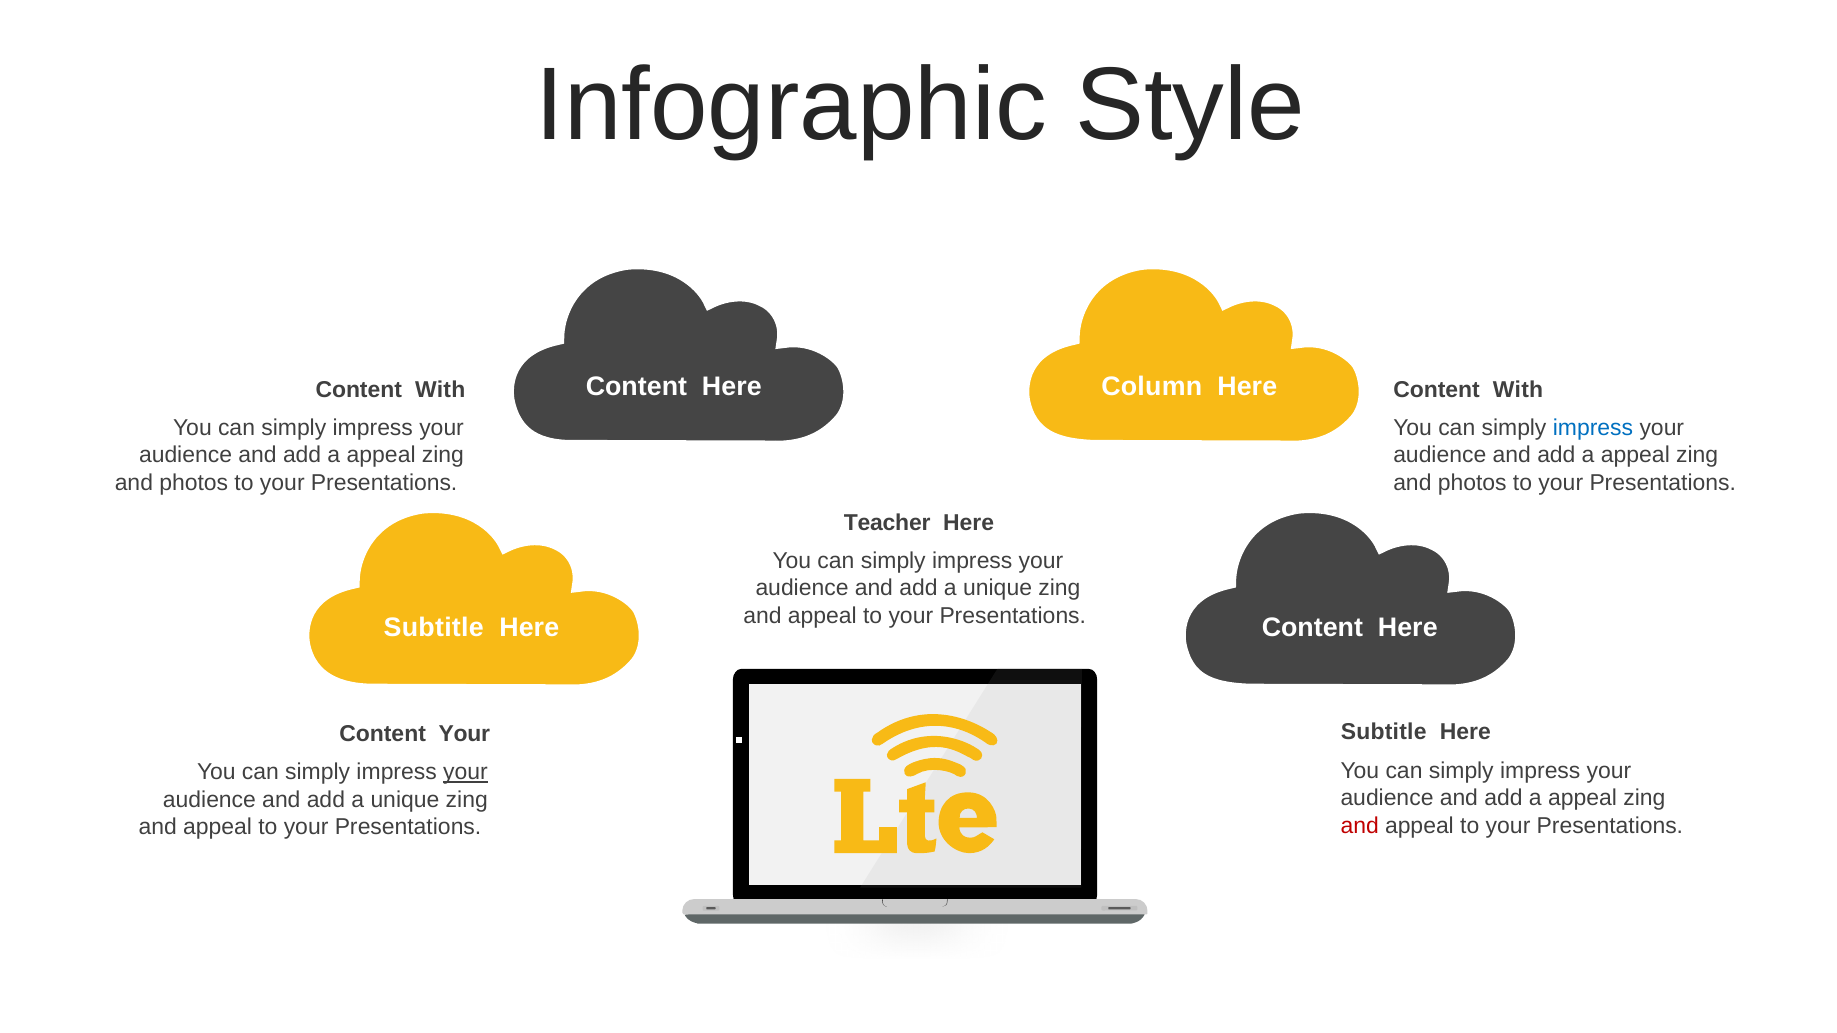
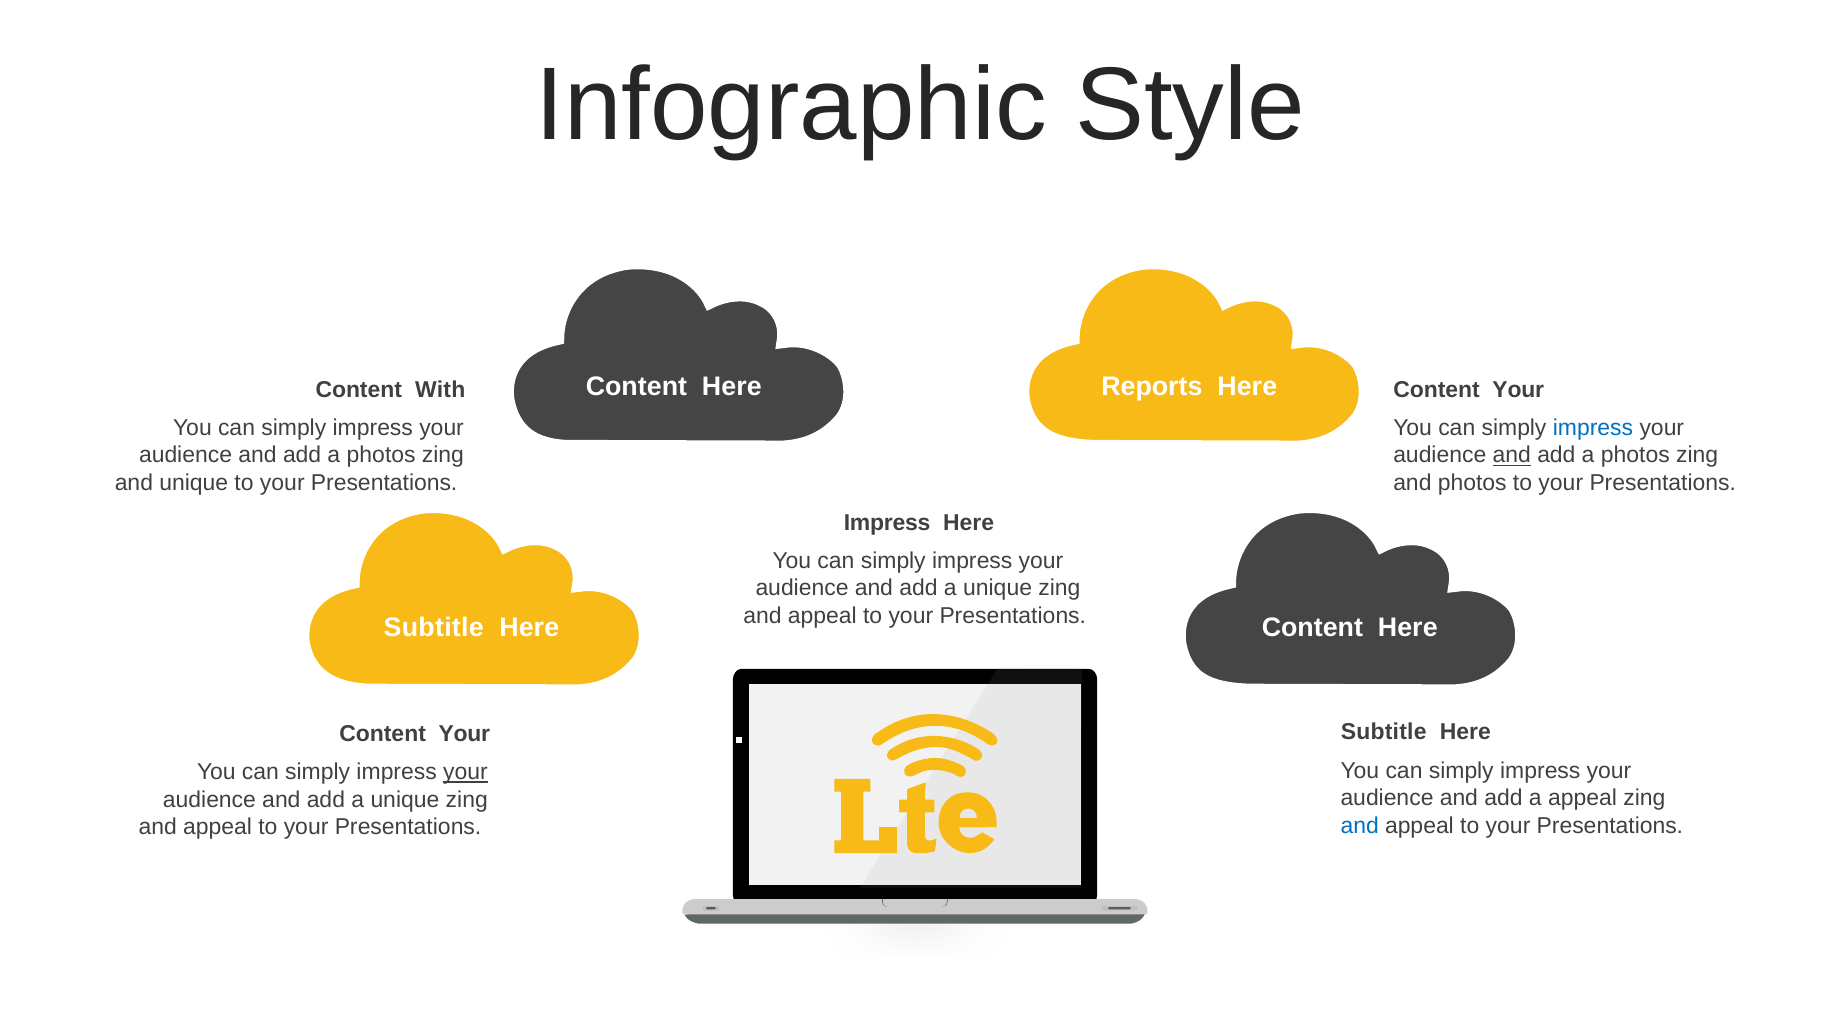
Column: Column -> Reports
With at (1518, 390): With -> Your
appeal at (381, 456): appeal -> photos
and at (1512, 456) underline: none -> present
appeal at (1635, 456): appeal -> photos
photos at (194, 483): photos -> unique
Teacher at (887, 523): Teacher -> Impress
and at (1360, 826) colour: red -> blue
